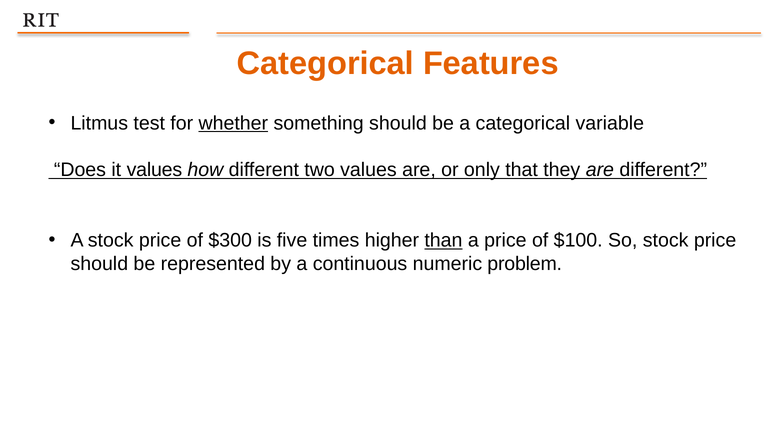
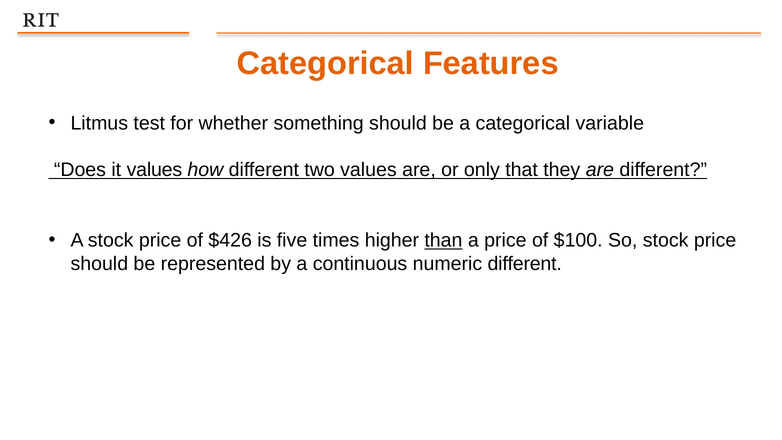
whether underline: present -> none
$300: $300 -> $426
numeric problem: problem -> different
